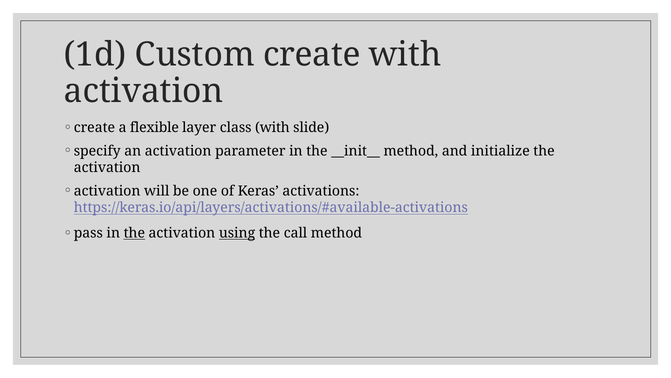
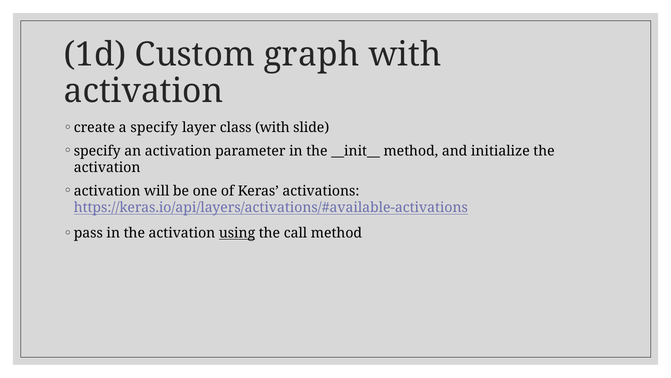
Custom create: create -> graph
a flexible: flexible -> specify
the at (134, 233) underline: present -> none
